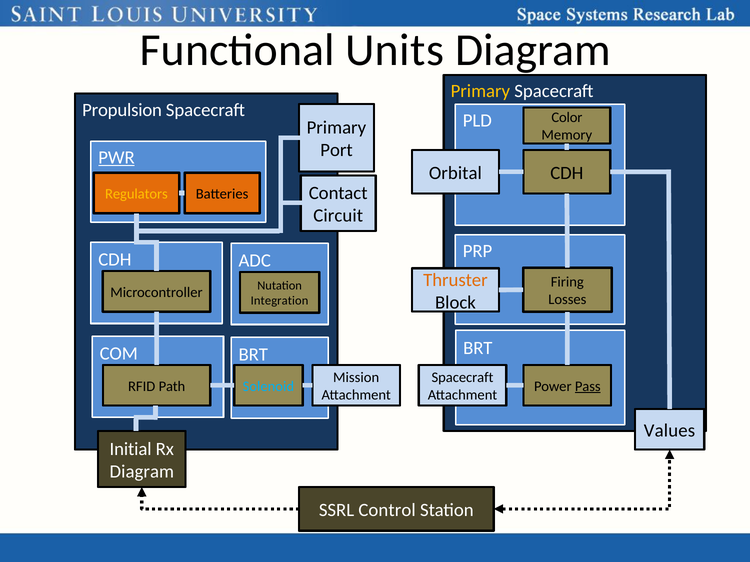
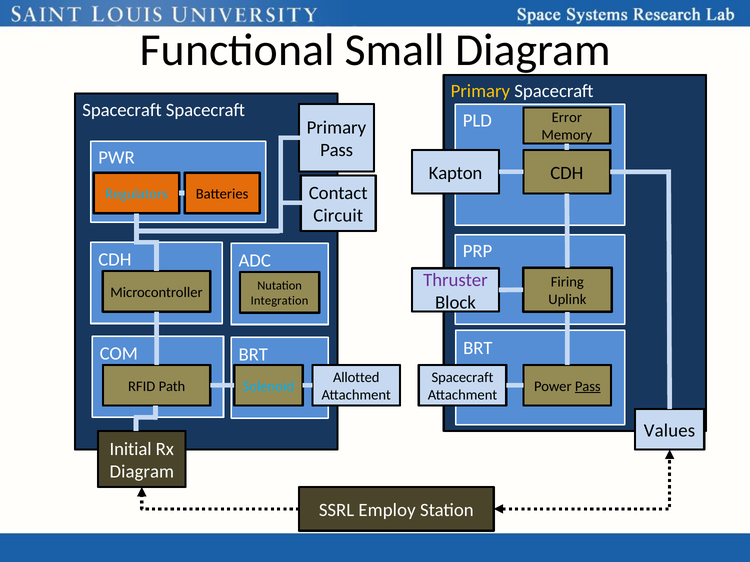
Units: Units -> Small
Propulsion at (122, 110): Propulsion -> Spacecraft
Color: Color -> Error
Port at (337, 150): Port -> Pass
PWR underline: present -> none
Orbital: Orbital -> Kapton
Regulators colour: yellow -> light blue
Thruster colour: orange -> purple
Losses: Losses -> Uplink
Mission: Mission -> Allotted
Control: Control -> Employ
